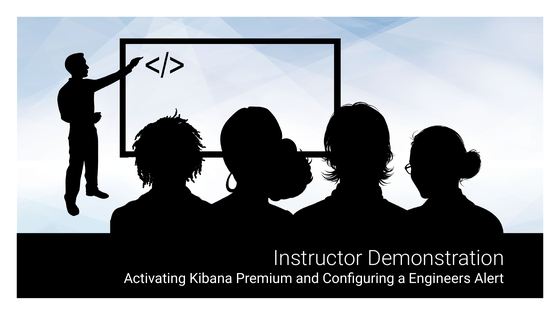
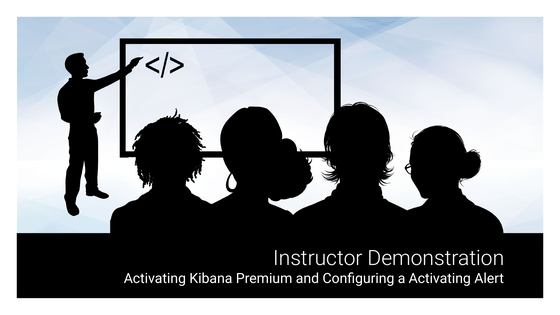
a Engineers: Engineers -> Activating
